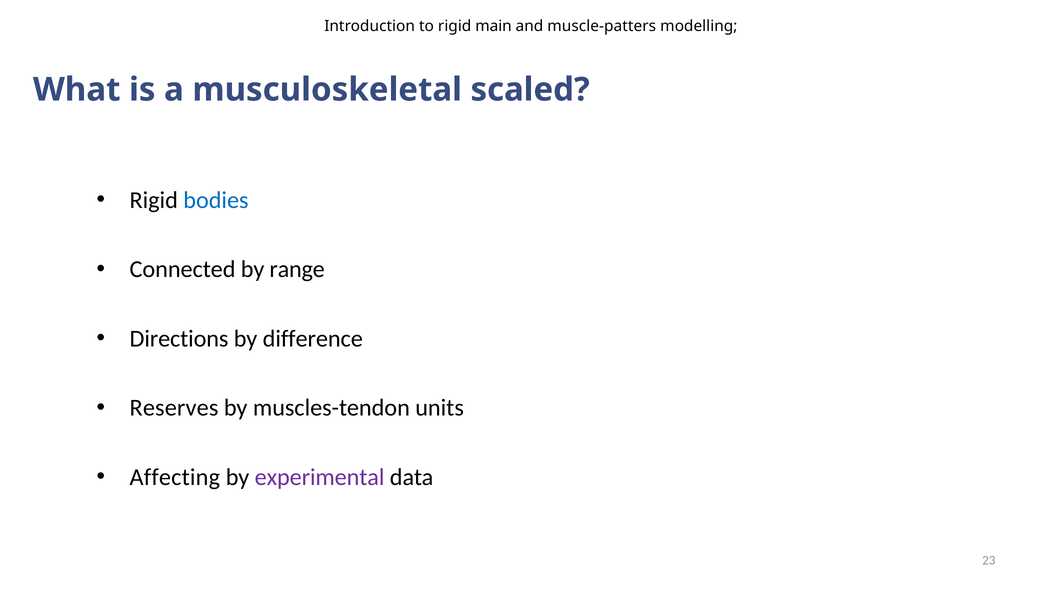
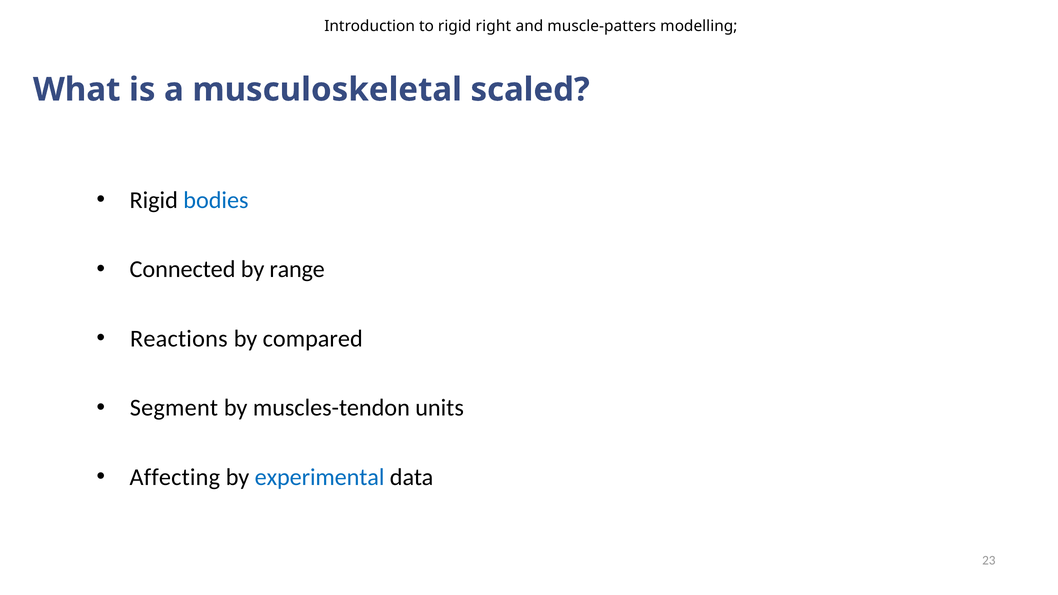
main: main -> right
Directions: Directions -> Reactions
difference: difference -> compared
Reserves: Reserves -> Segment
experimental colour: purple -> blue
